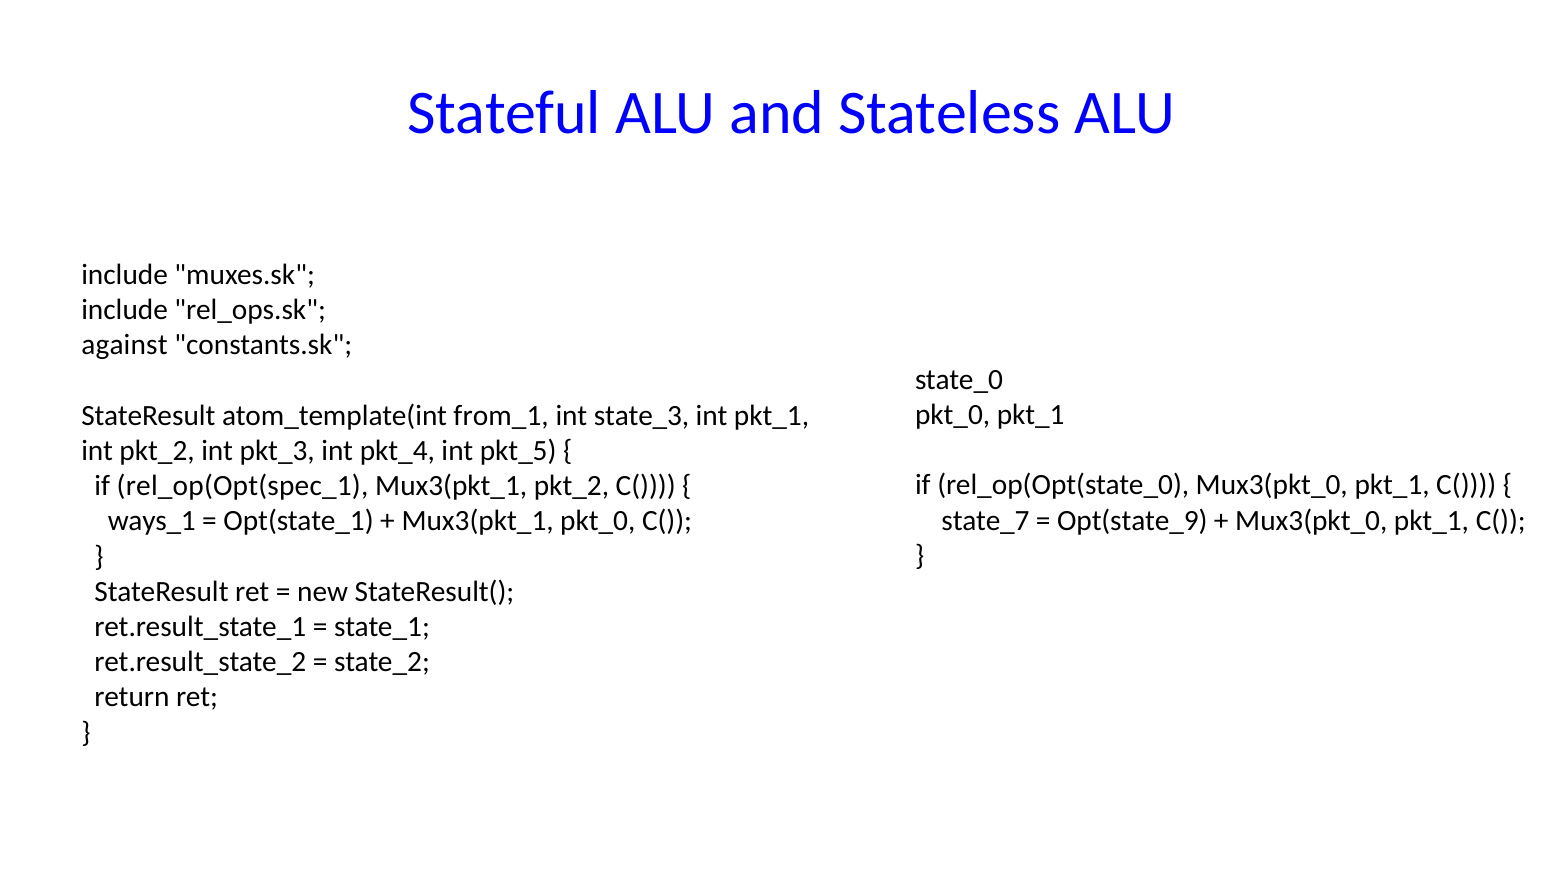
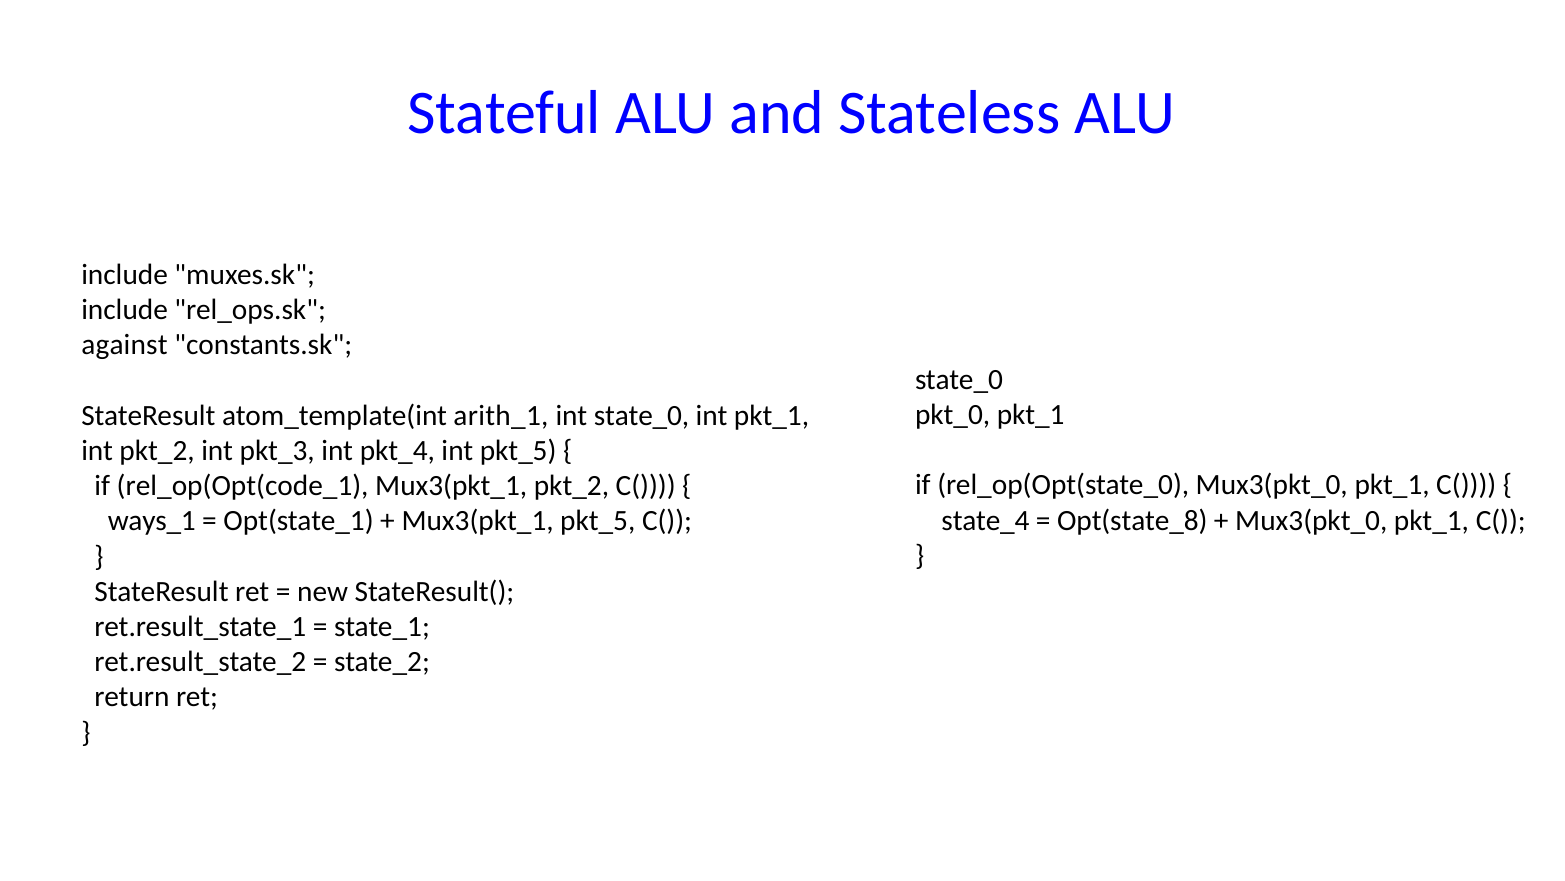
from_1: from_1 -> arith_1
int state_3: state_3 -> state_0
rel_op(Opt(spec_1: rel_op(Opt(spec_1 -> rel_op(Opt(code_1
state_7: state_7 -> state_4
Opt(state_9: Opt(state_9 -> Opt(state_8
Mux3(pkt_1 pkt_0: pkt_0 -> pkt_5
